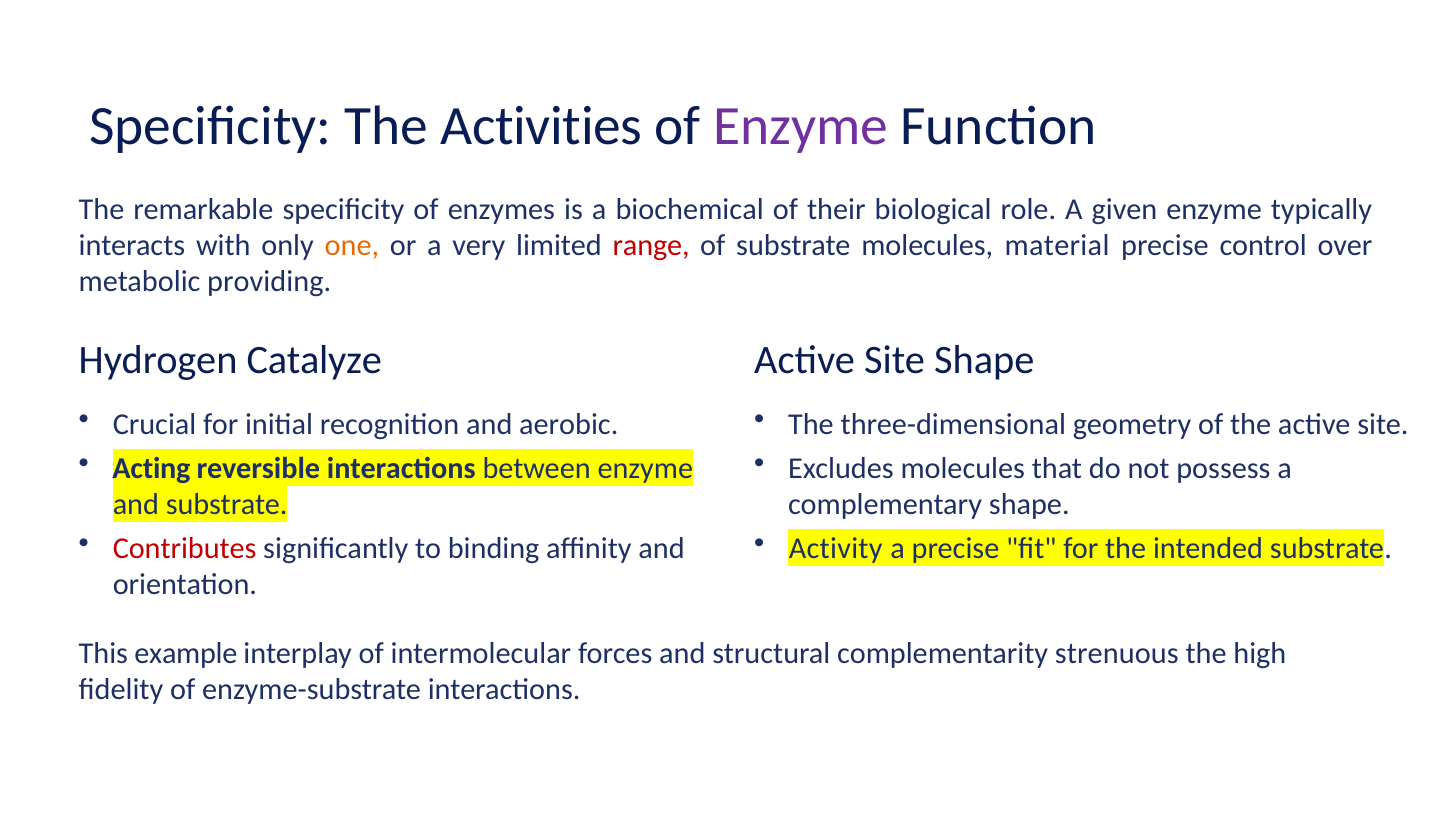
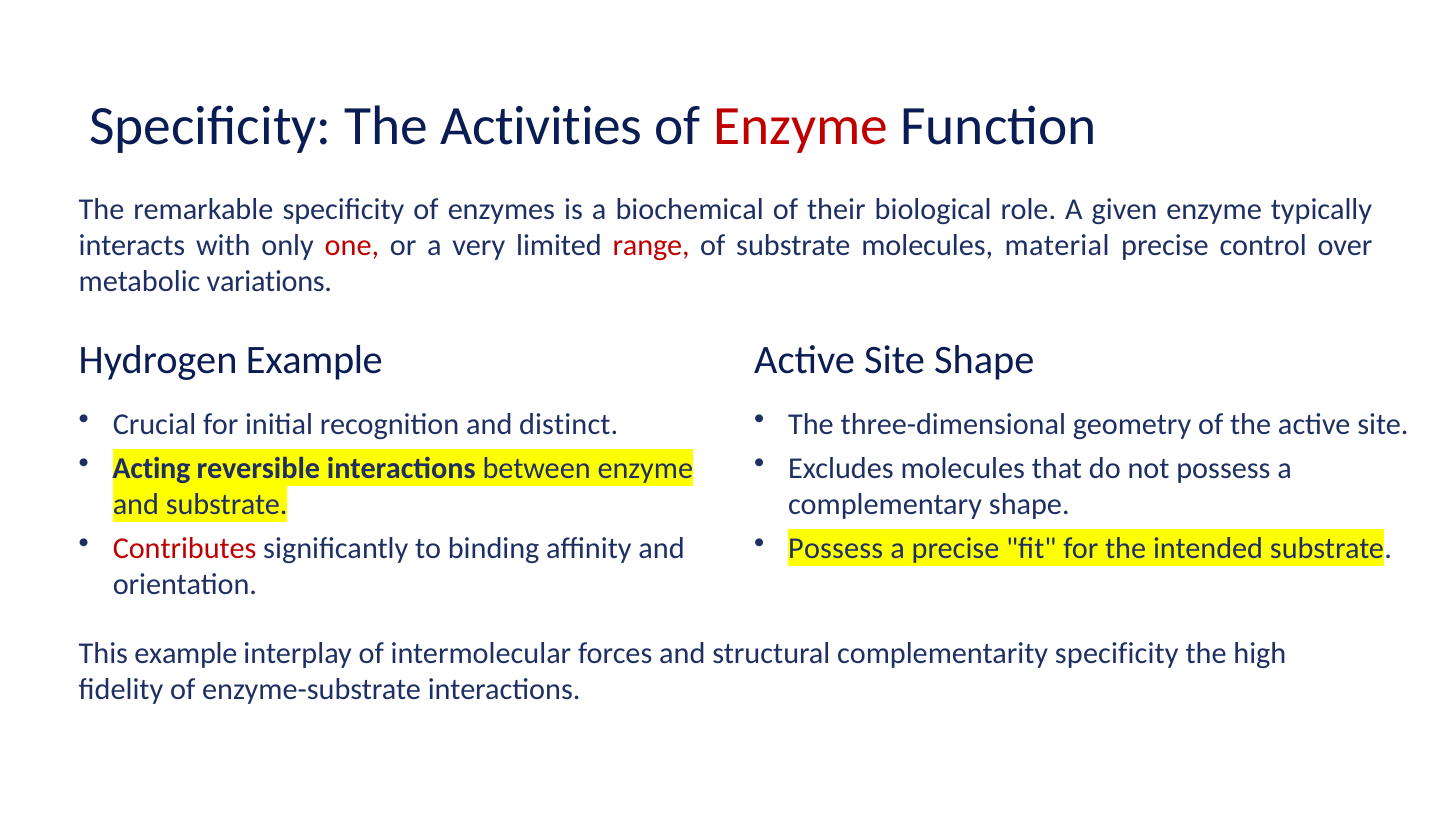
Enzyme at (801, 127) colour: purple -> red
one colour: orange -> red
providing: providing -> variations
Hydrogen Catalyze: Catalyze -> Example
aerobic: aerobic -> distinct
Activity at (836, 548): Activity -> Possess
complementarity strenuous: strenuous -> specificity
